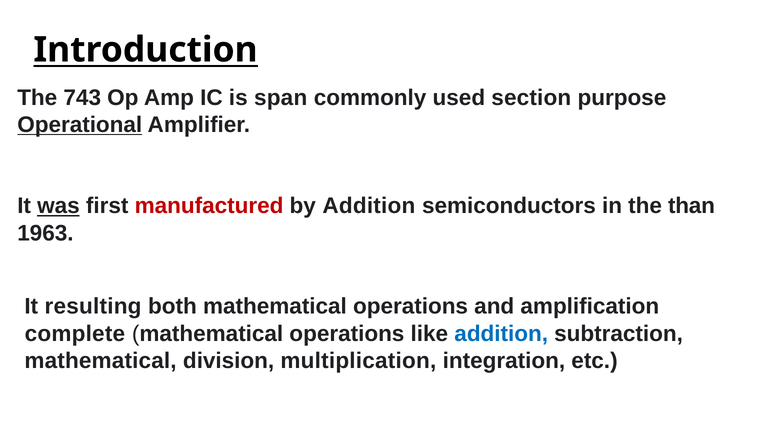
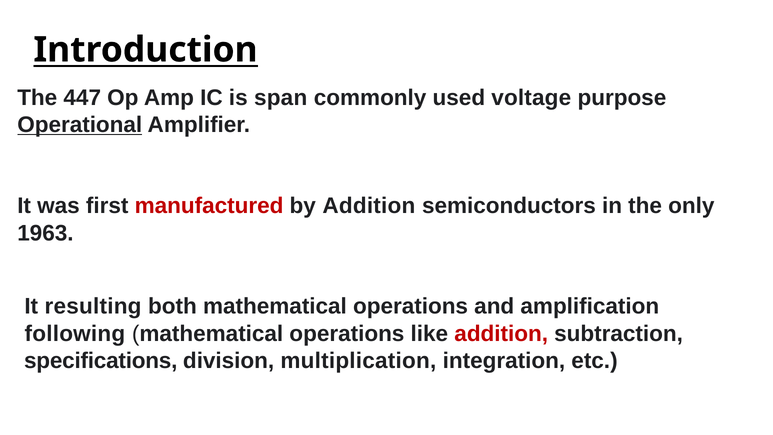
743: 743 -> 447
section: section -> voltage
was underline: present -> none
than: than -> only
complete: complete -> following
addition at (501, 333) colour: blue -> red
mathematical at (101, 361): mathematical -> specifications
